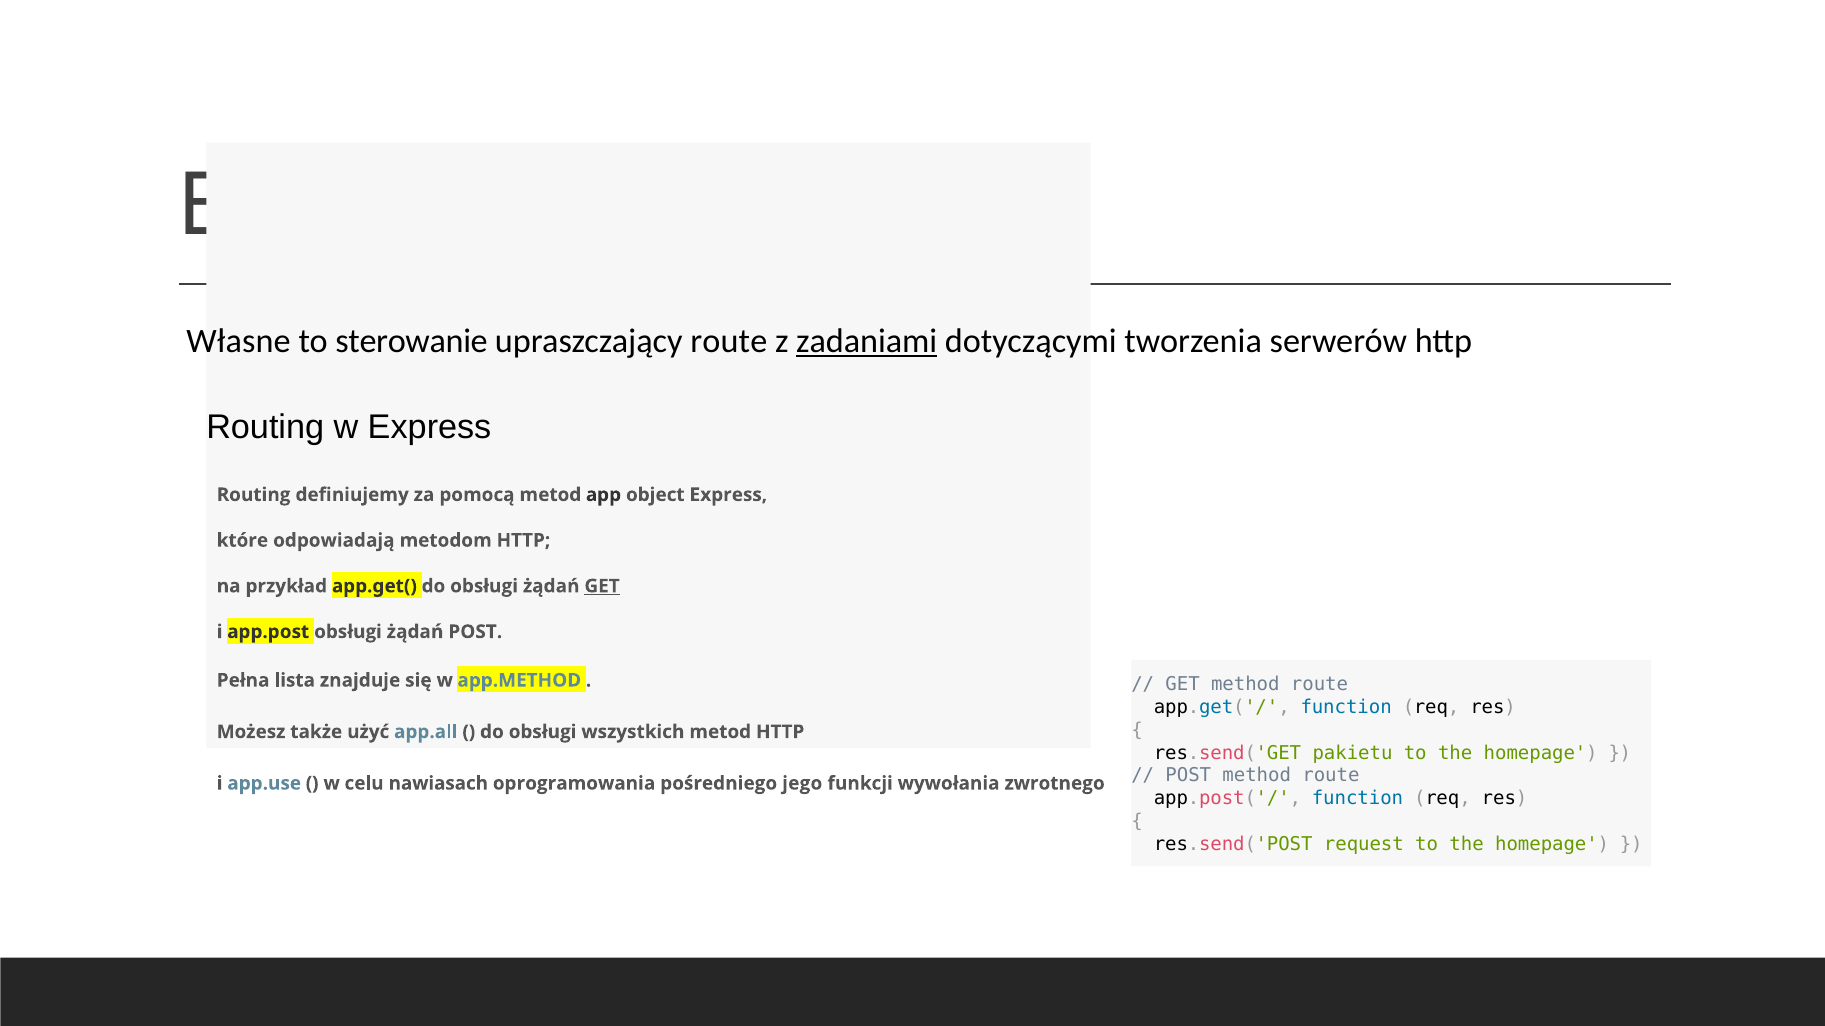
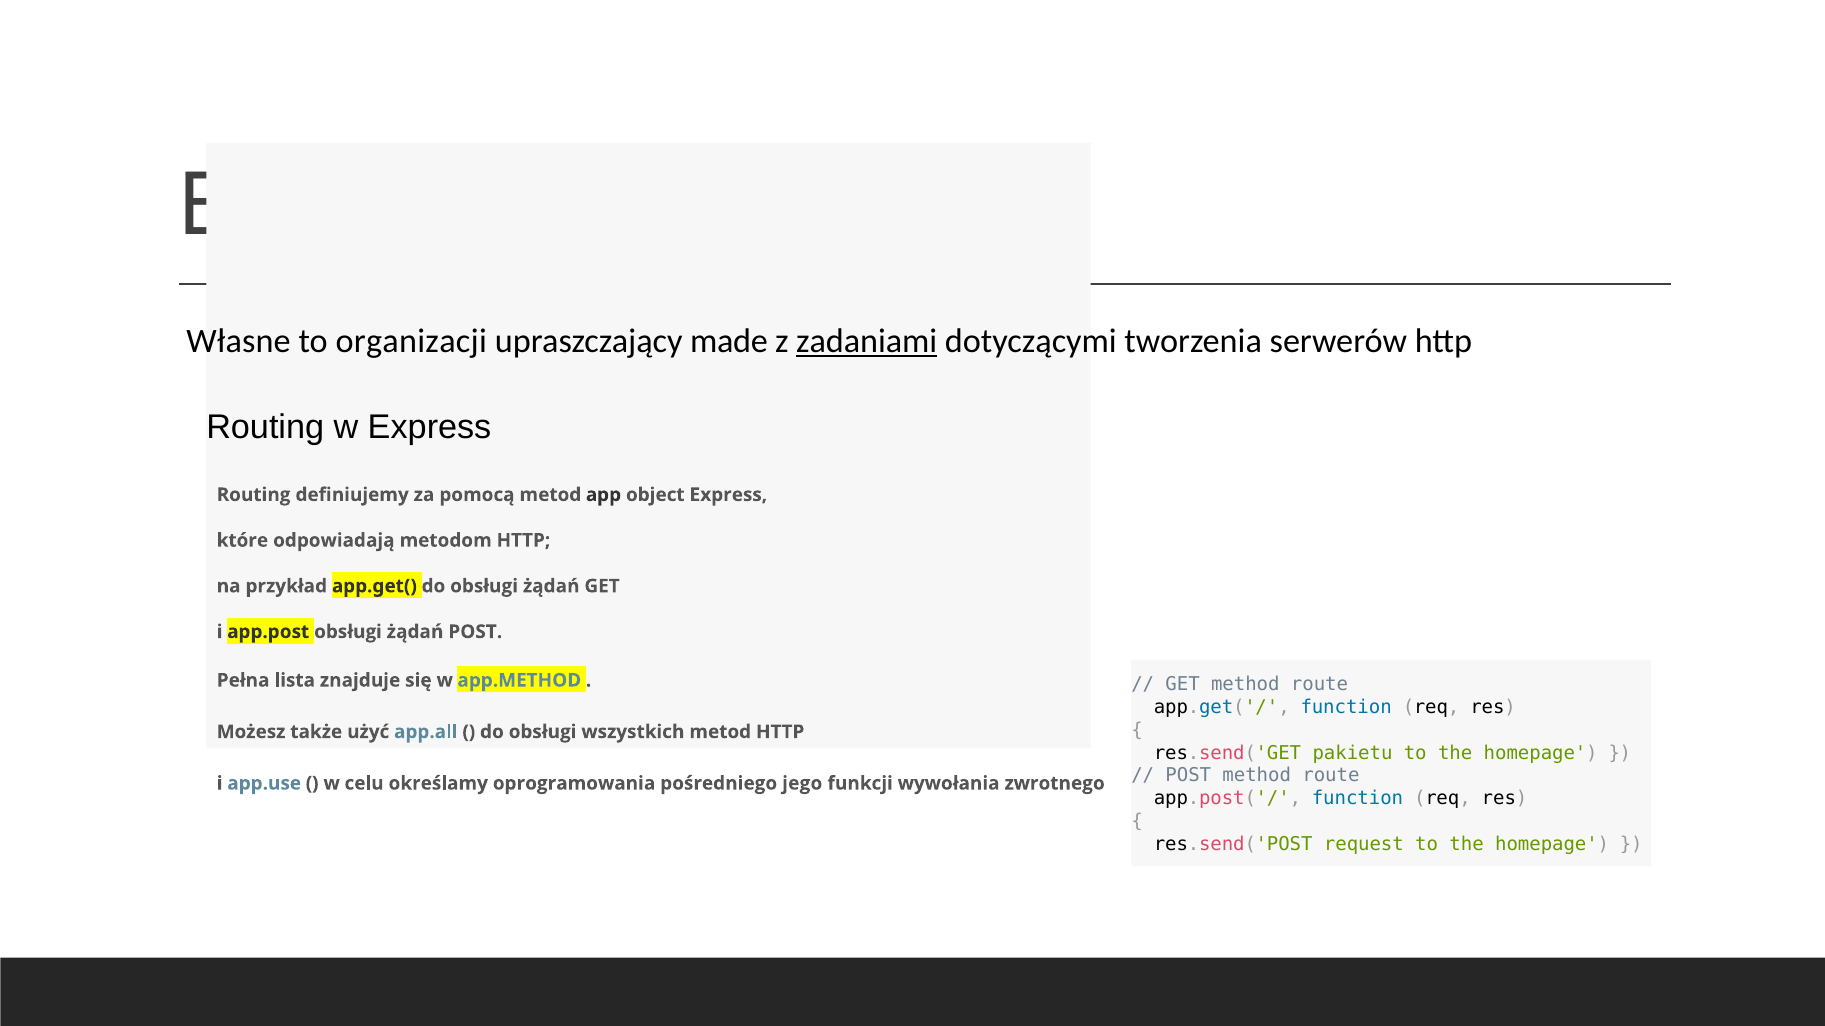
sterowanie: sterowanie -> organizacji
upraszczający route: route -> made
GET at (602, 586) underline: present -> none
nawiasach: nawiasach -> określamy
